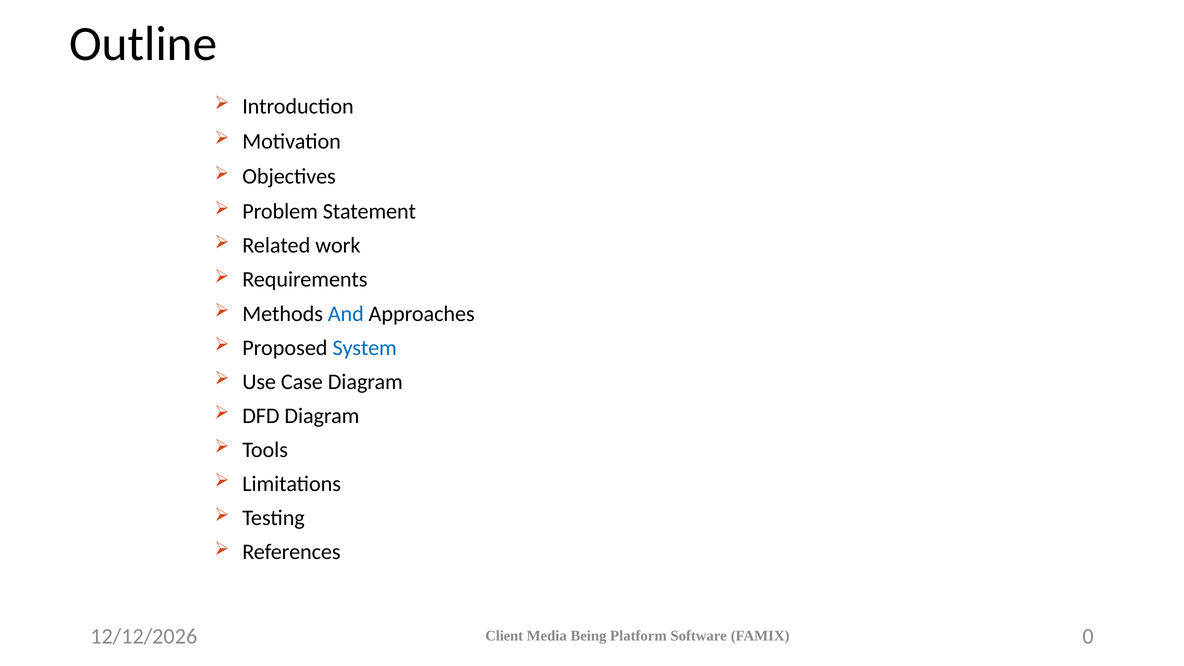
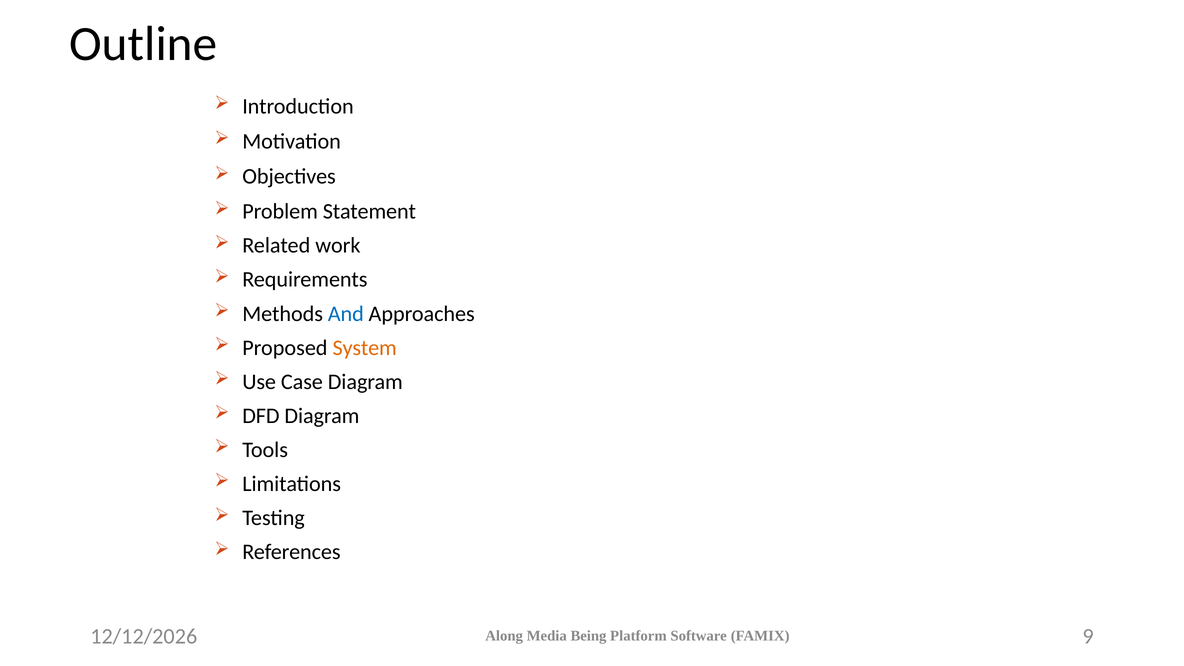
System colour: blue -> orange
Client: Client -> Along
0: 0 -> 9
